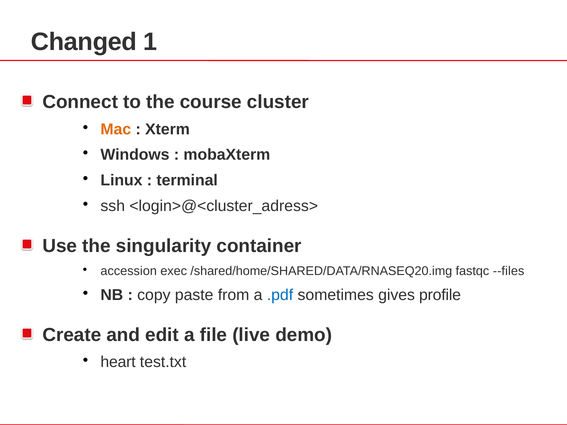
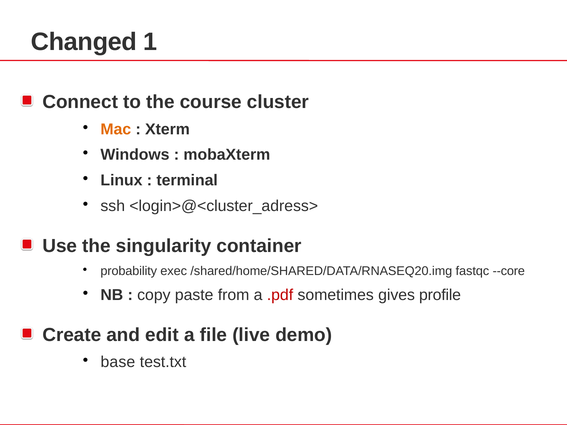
accession: accession -> probability
--files: --files -> --core
.pdf colour: blue -> red
heart: heart -> base
